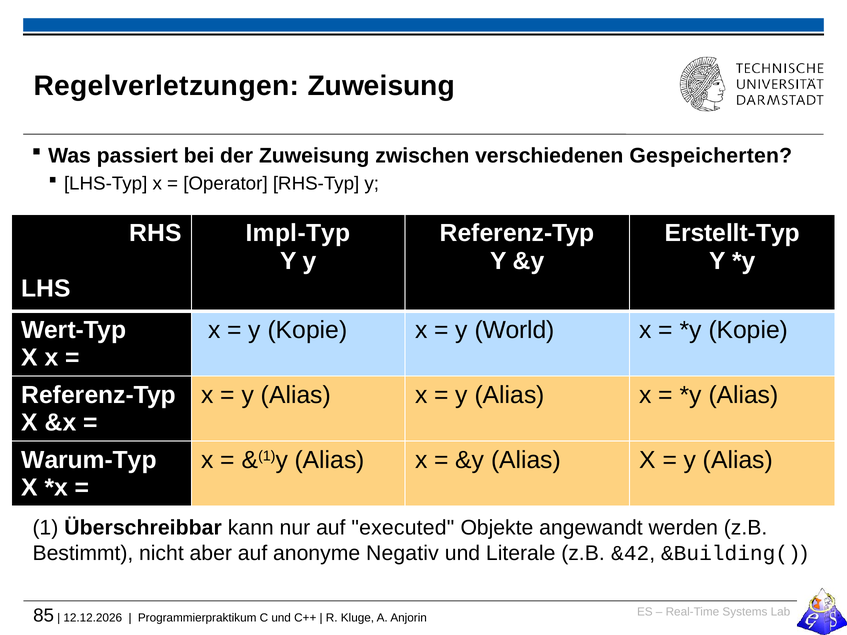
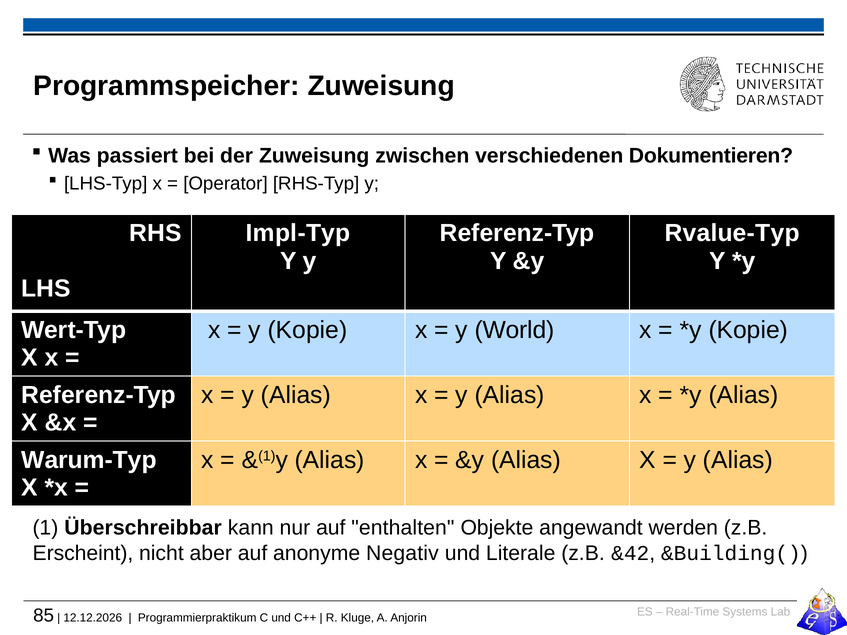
Regelverletzungen: Regelverletzungen -> Programmspeicher
Gespeicherten: Gespeicherten -> Dokumentieren
Erstellt-Typ: Erstellt-Typ -> Rvalue-Typ
executed: executed -> enthalten
Bestimmt: Bestimmt -> Erscheint
